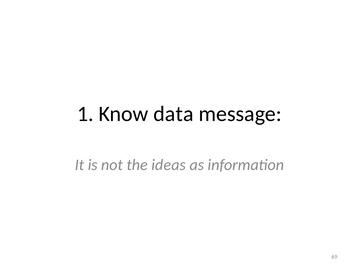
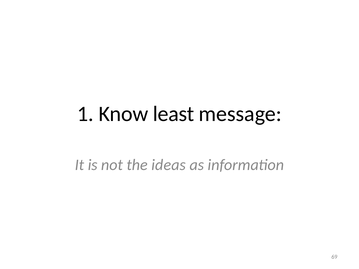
data: data -> least
